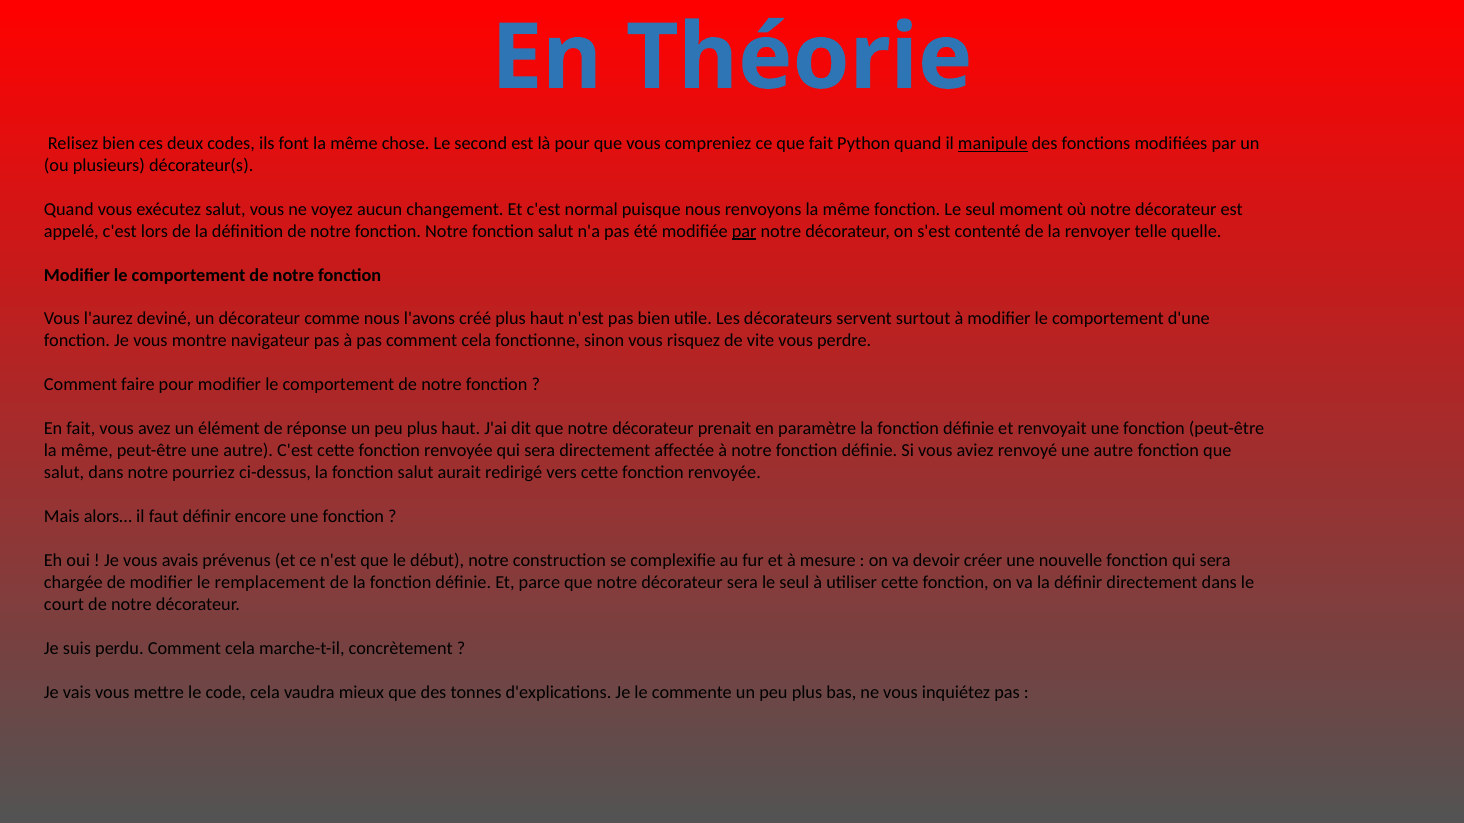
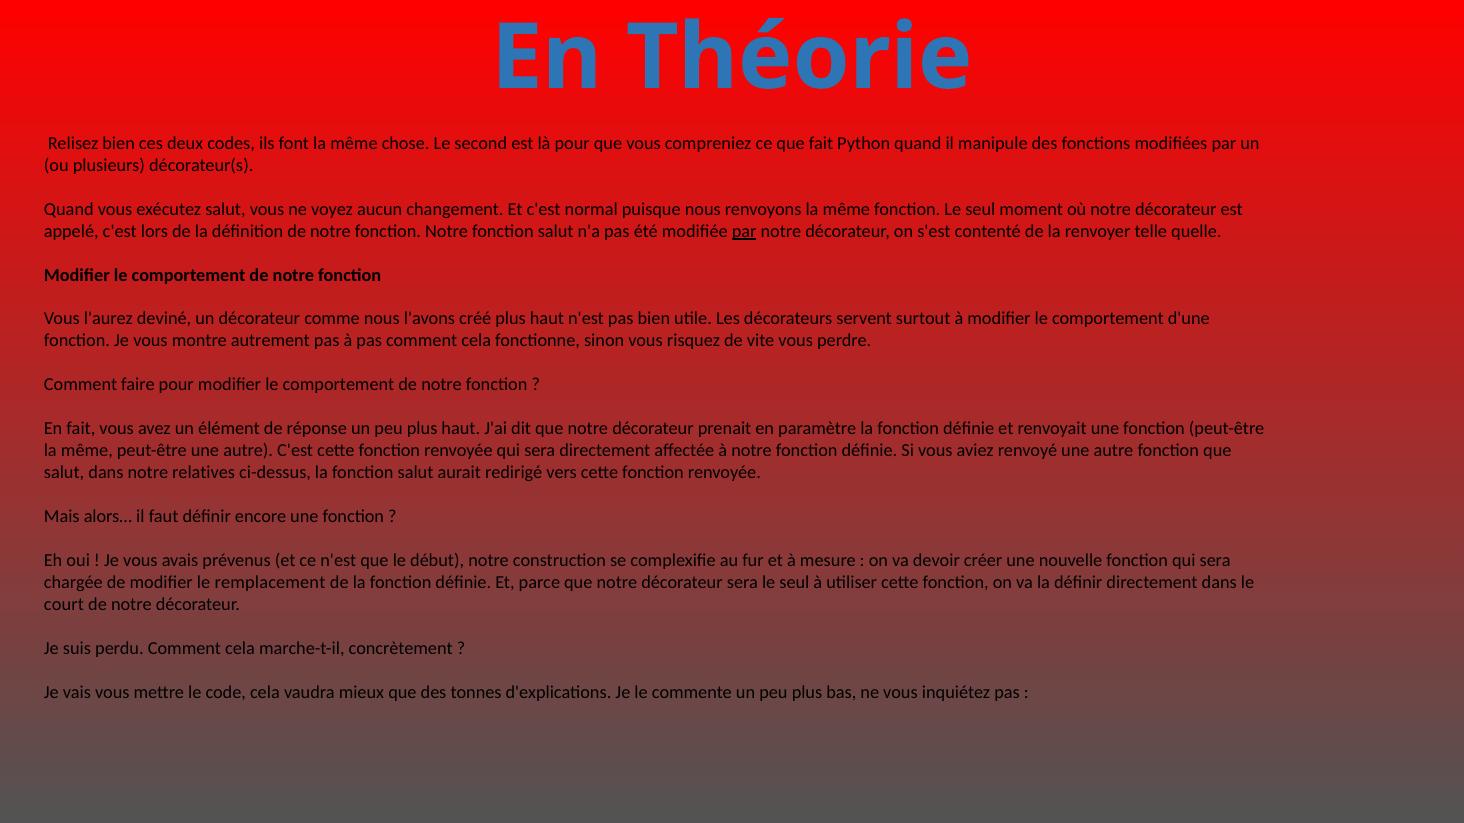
manipule underline: present -> none
navigateur: navigateur -> autrement
pourriez: pourriez -> relatives
